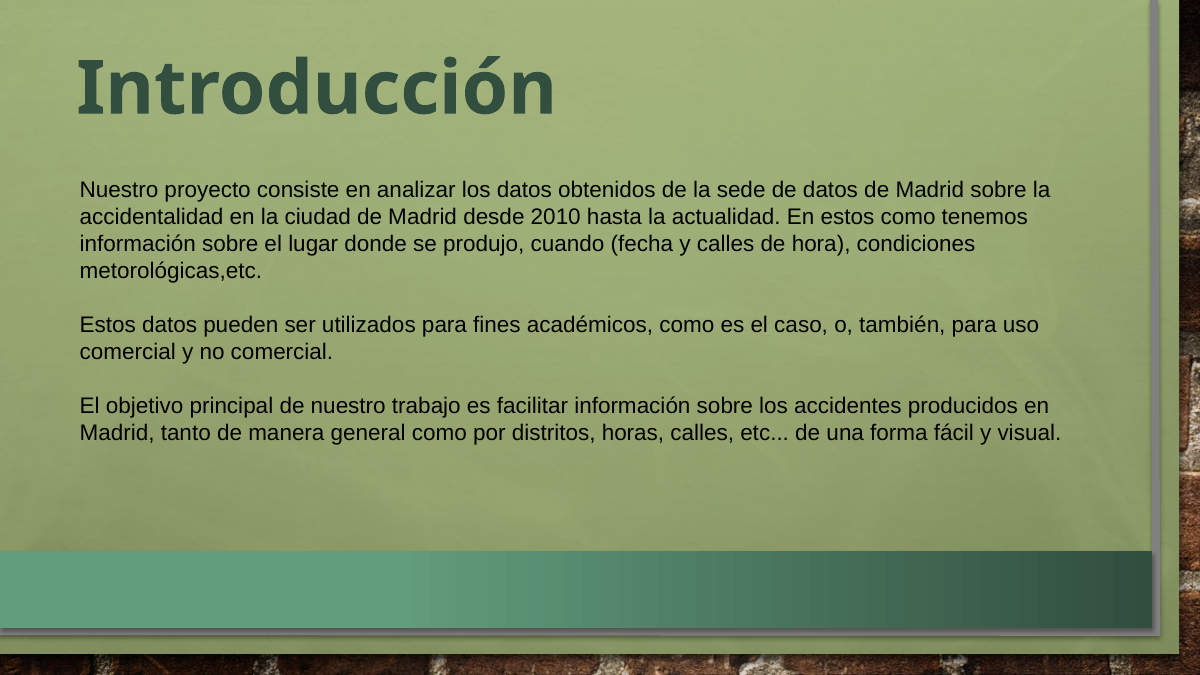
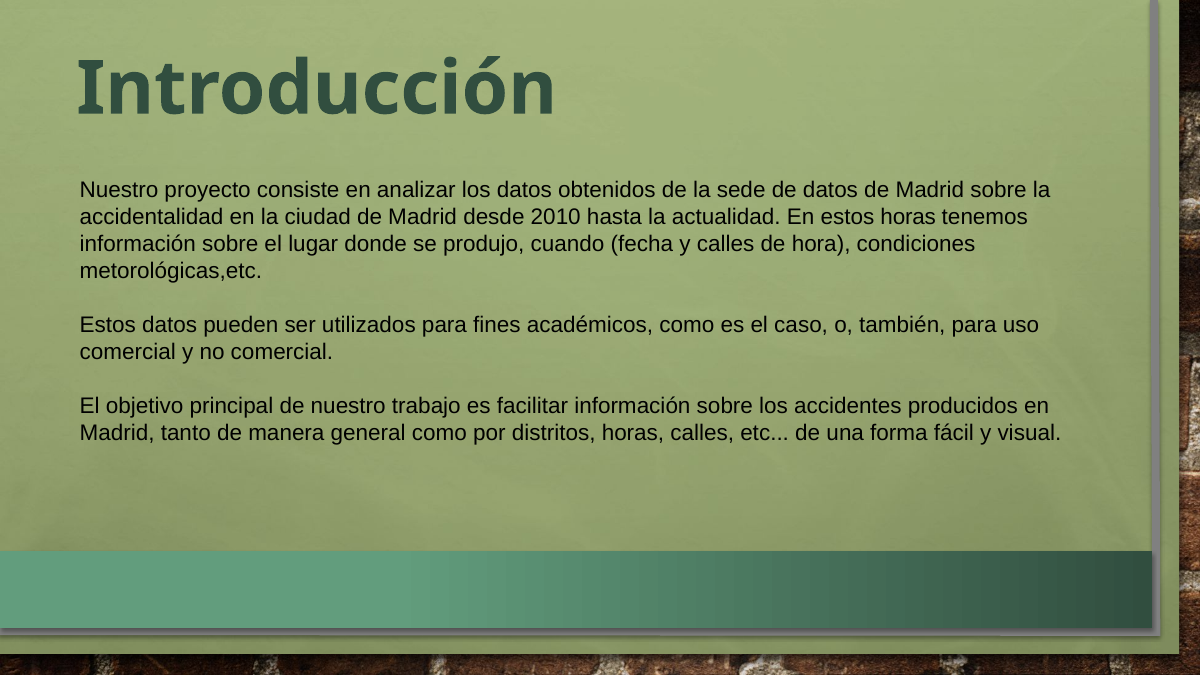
estos como: como -> horas
